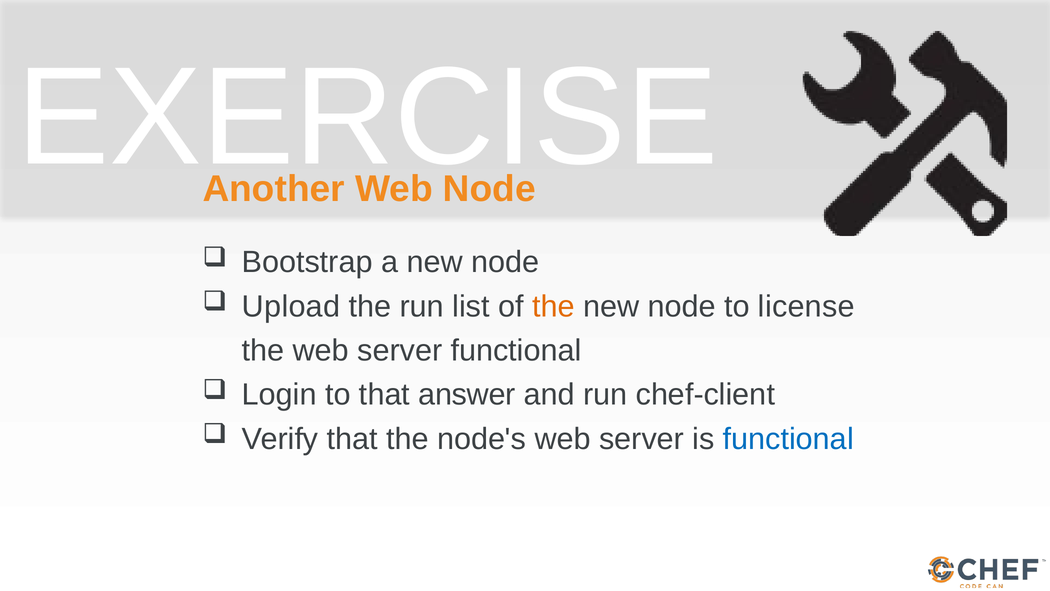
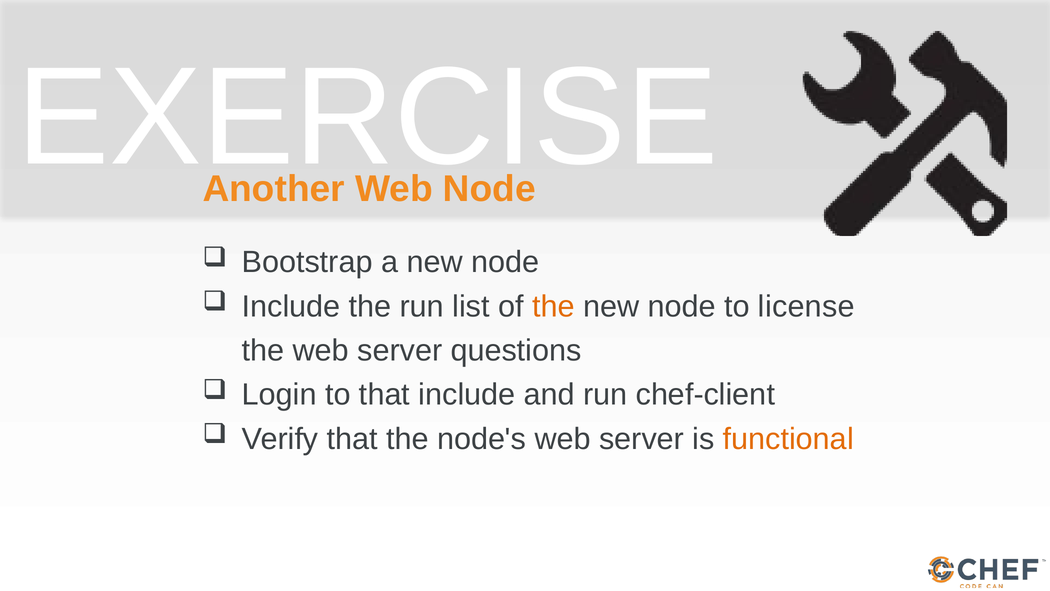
Upload at (291, 306): Upload -> Include
server functional: functional -> questions
that answer: answer -> include
functional at (788, 439) colour: blue -> orange
